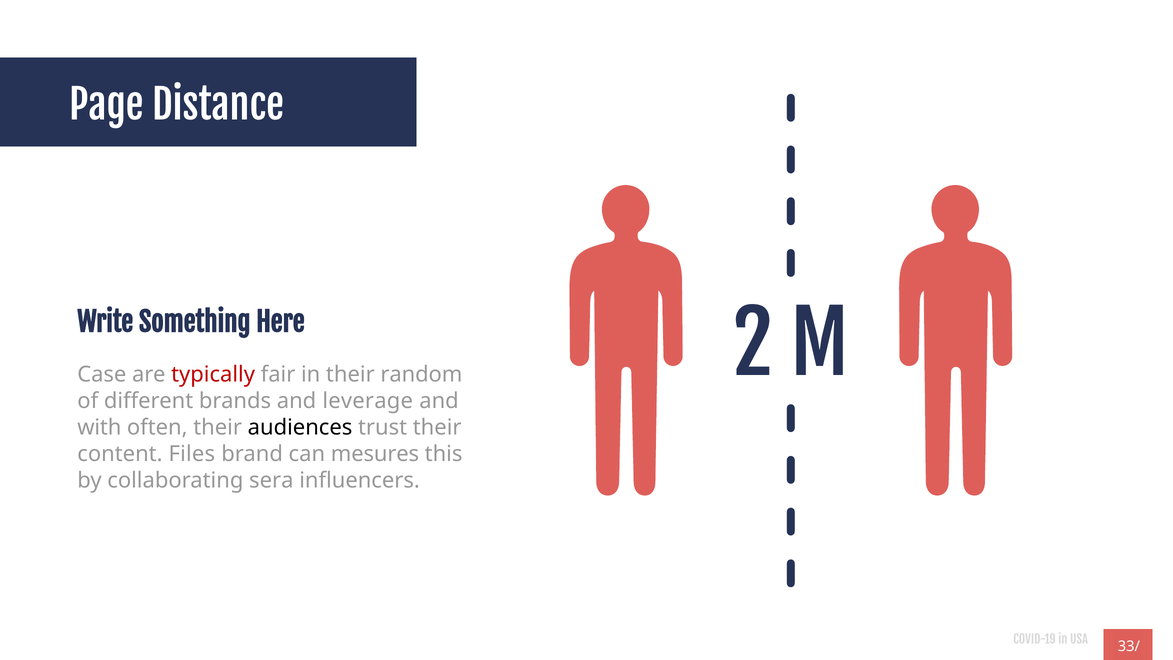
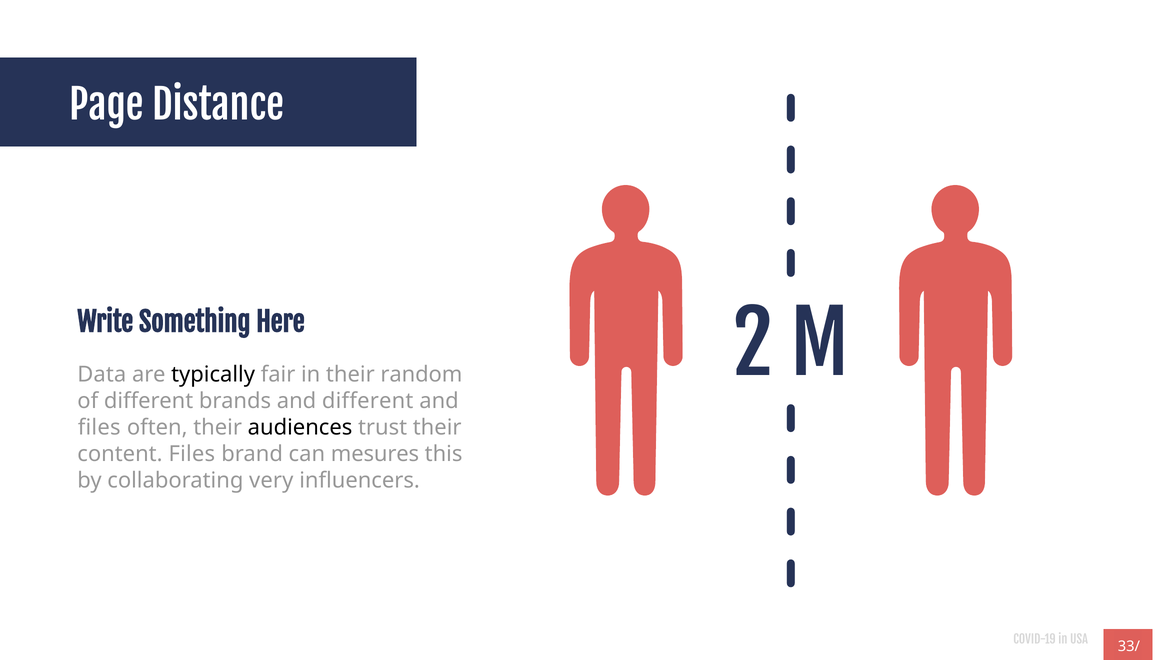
Case: Case -> Data
typically colour: red -> black
and leverage: leverage -> different
with at (99, 428): with -> files
sera: sera -> very
